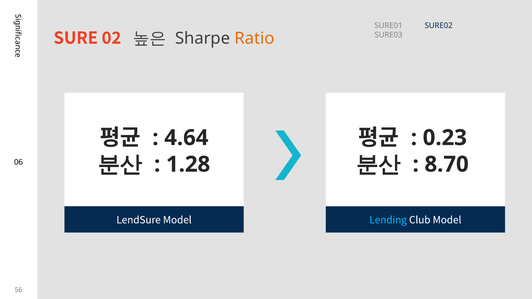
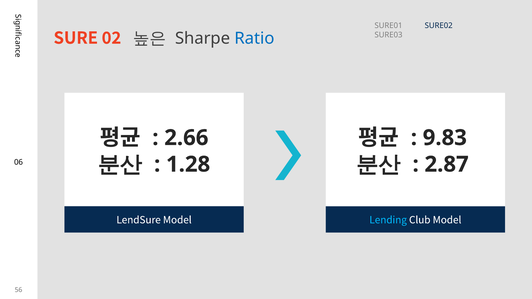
Ratio colour: orange -> blue
4.64: 4.64 -> 2.66
0.23: 0.23 -> 9.83
8.70: 8.70 -> 2.87
